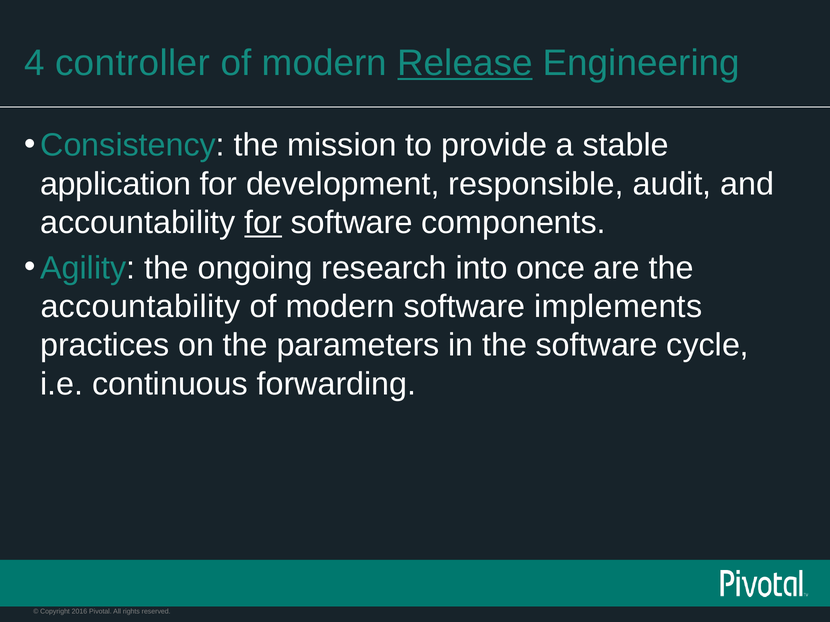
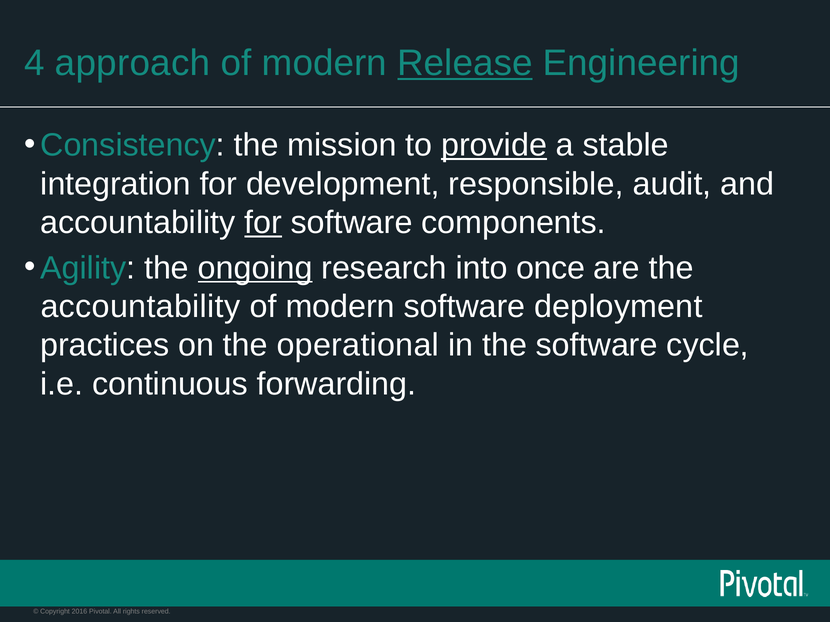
controller: controller -> approach
provide underline: none -> present
application: application -> integration
ongoing underline: none -> present
implements: implements -> deployment
parameters: parameters -> operational
